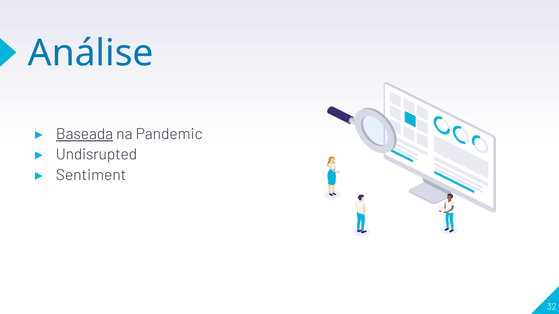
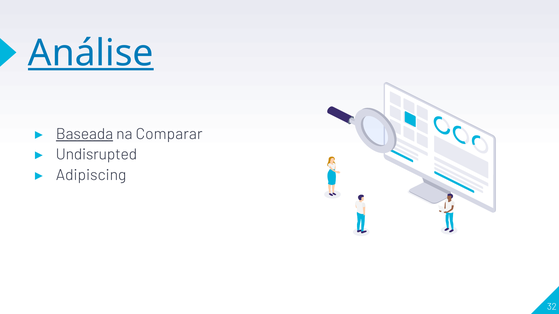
Análise underline: none -> present
Pandemic: Pandemic -> Comparar
Sentiment: Sentiment -> Adipiscing
